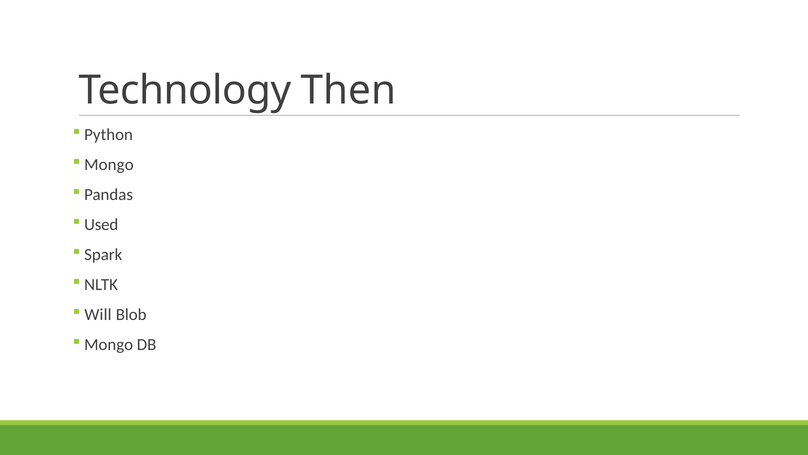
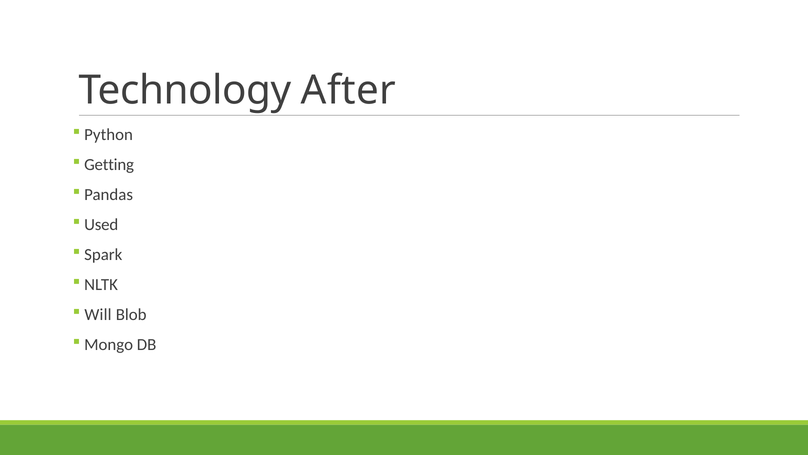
Then: Then -> After
Mongo at (109, 164): Mongo -> Getting
